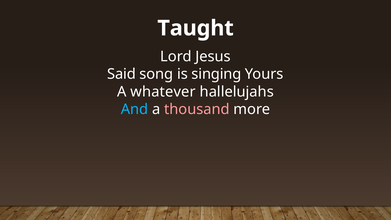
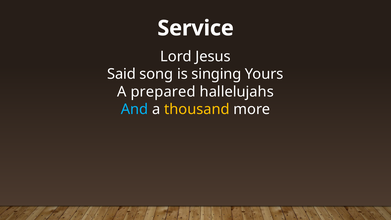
Taught: Taught -> Service
whatever: whatever -> prepared
thousand colour: pink -> yellow
